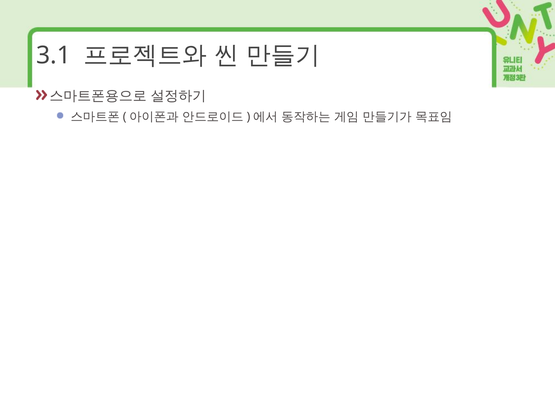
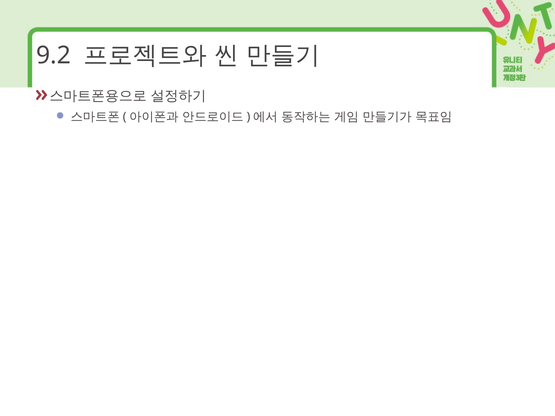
3.1: 3.1 -> 9.2
